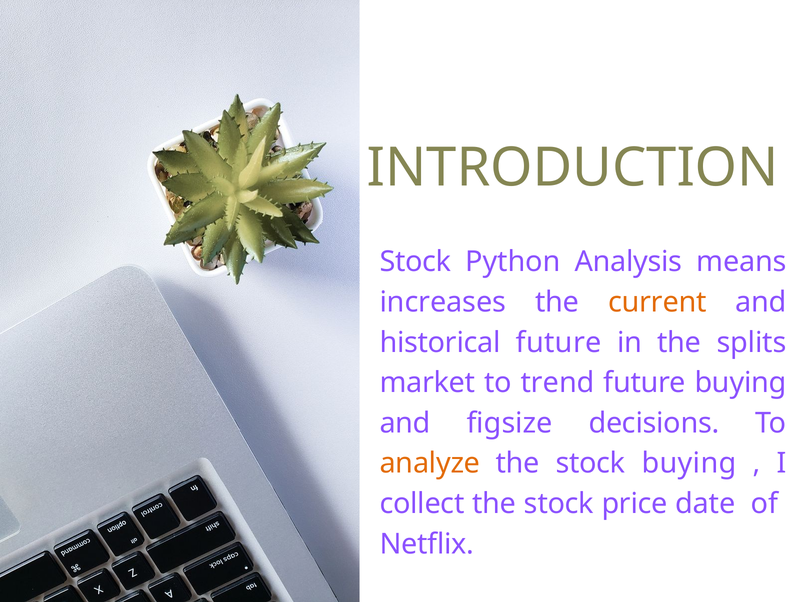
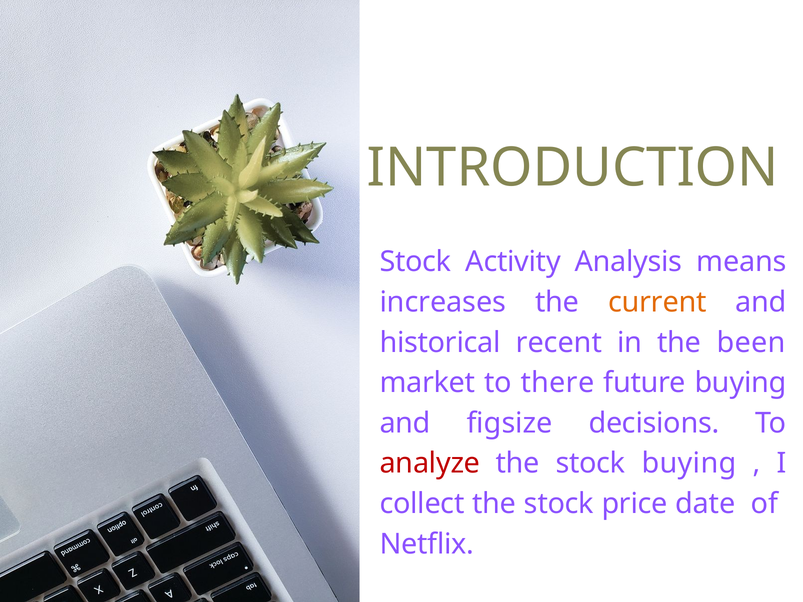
Python: Python -> Activity
historical future: future -> recent
splits: splits -> been
trend: trend -> there
analyze colour: orange -> red
